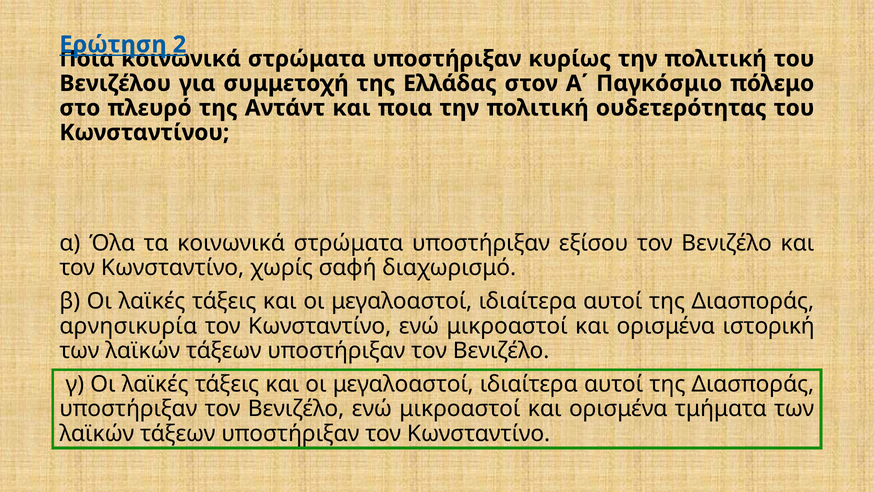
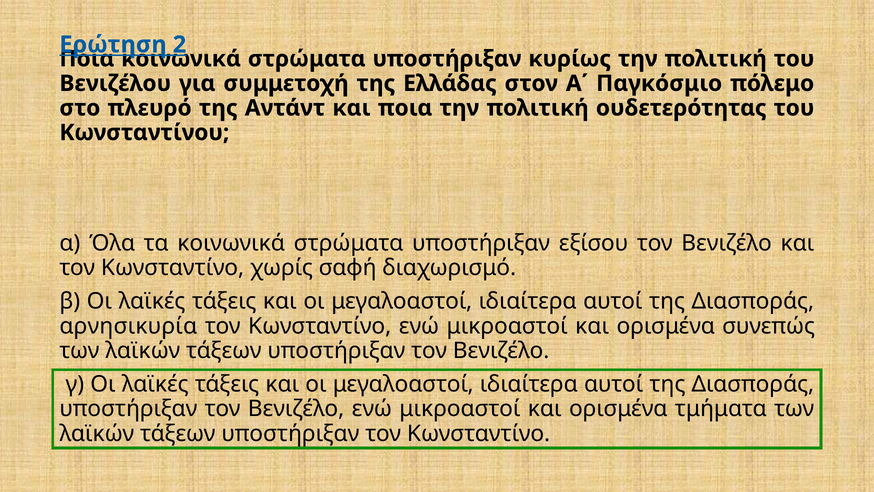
ιστορική: ιστορική -> συνεπώς
